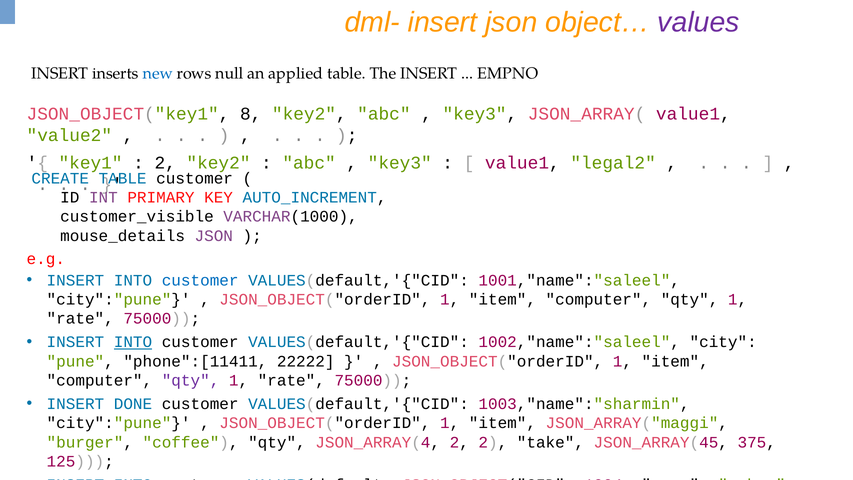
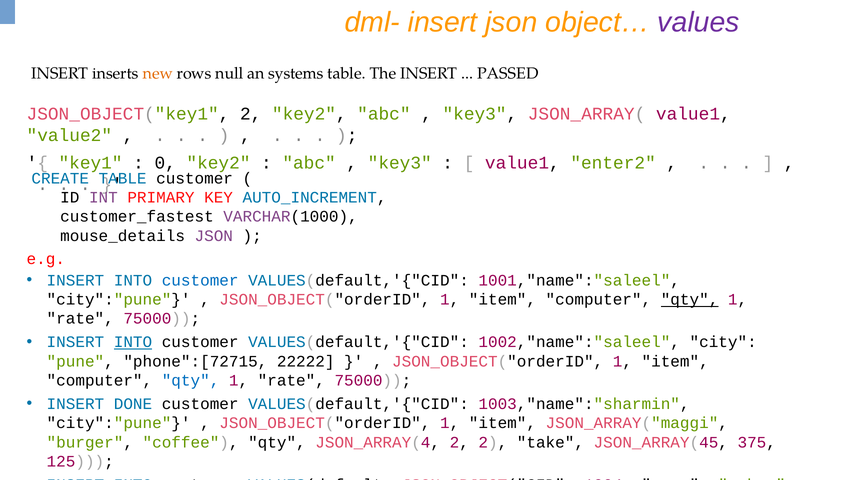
new colour: blue -> orange
applied: applied -> systems
EMPNO: EMPNO -> PASSED
JSON_OBJECT("key1 8: 8 -> 2
2 at (165, 163): 2 -> 0
legal2: legal2 -> enter2
customer_visible: customer_visible -> customer_fastest
qty at (690, 299) underline: none -> present
phone":[11411: phone":[11411 -> phone":[72715
qty at (191, 380) colour: purple -> blue
